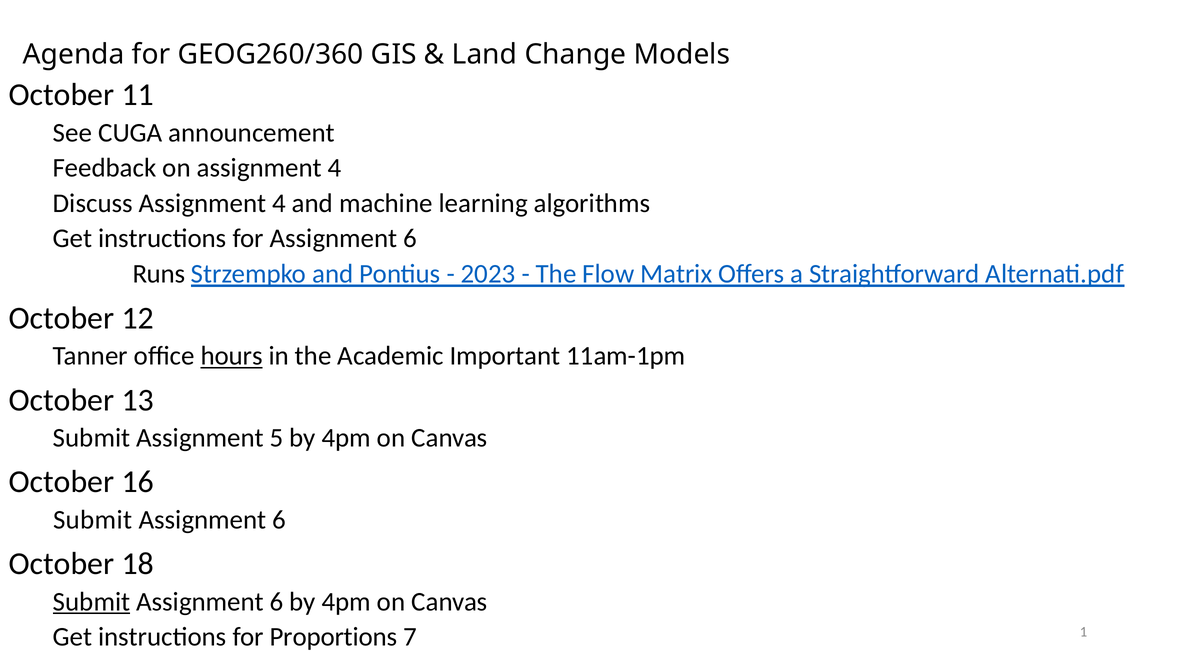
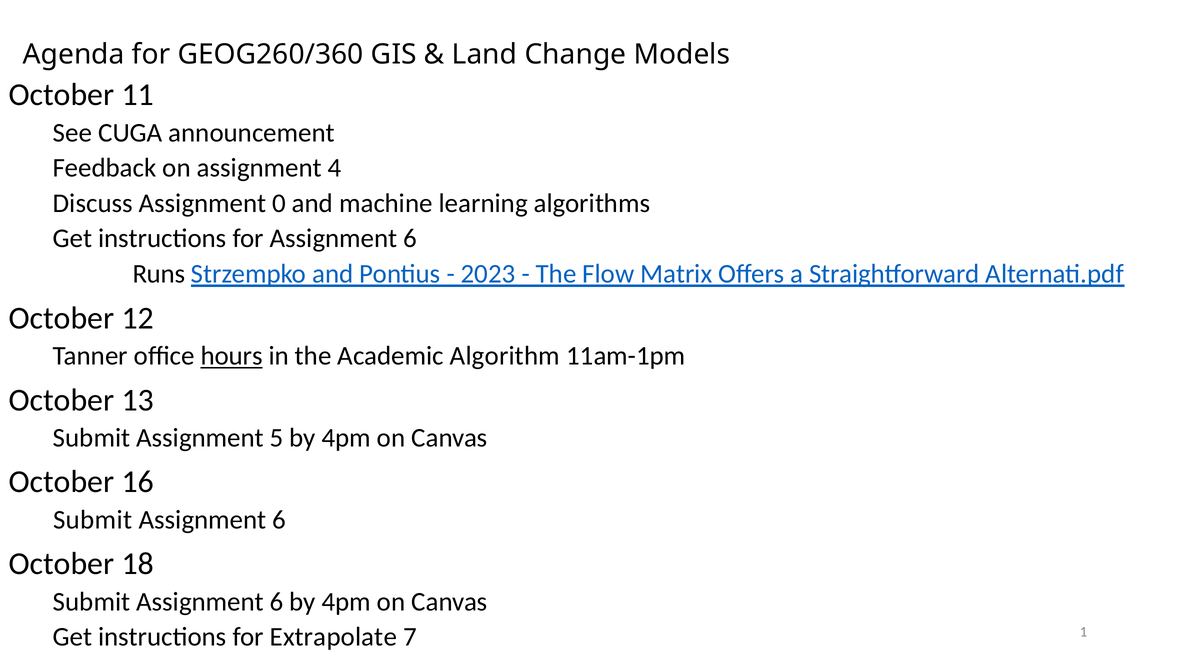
Discuss Assignment 4: 4 -> 0
Important: Important -> Algorithm
Submit at (92, 602) underline: present -> none
Proportions: Proportions -> Extrapolate
